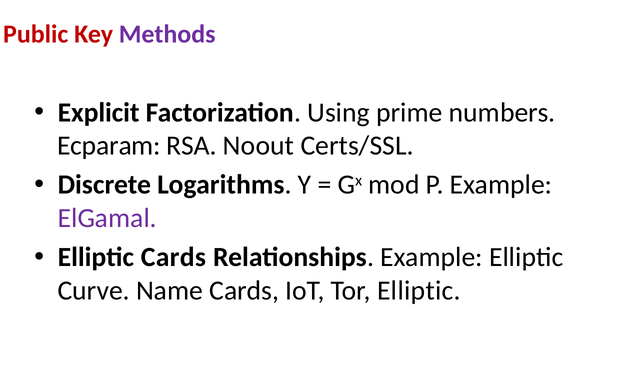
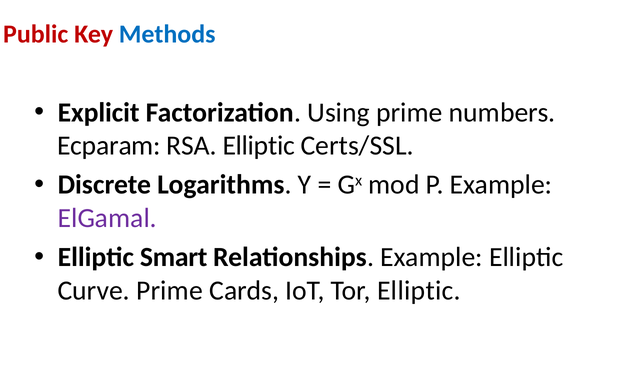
Methods colour: purple -> blue
RSA Noout: Noout -> Elliptic
Elliptic Cards: Cards -> Smart
Curve Name: Name -> Prime
